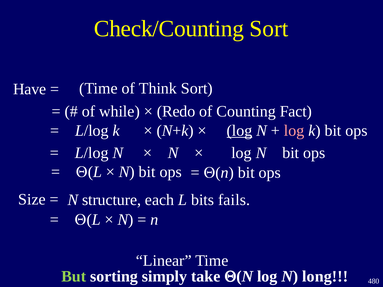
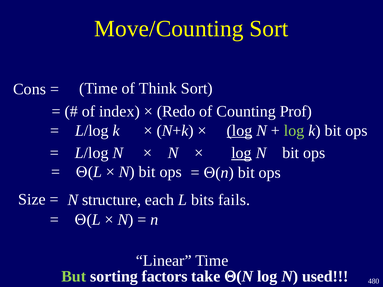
Check/Counting: Check/Counting -> Move/Counting
Have: Have -> Cons
while: while -> index
Fact: Fact -> Prof
log at (294, 131) colour: pink -> light green
log at (241, 153) underline: none -> present
simply: simply -> factors
long: long -> used
